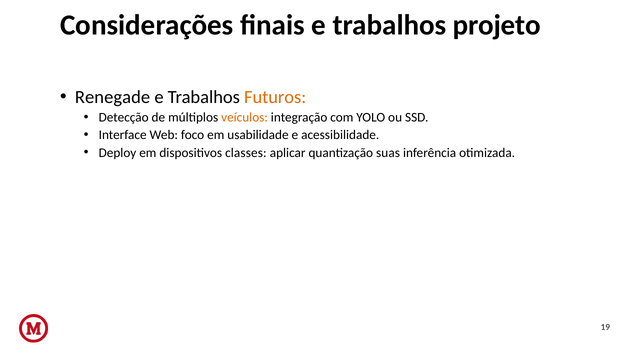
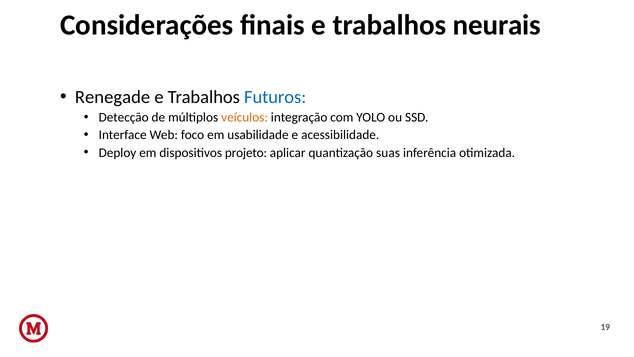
projeto: projeto -> neurais
Futuros colour: orange -> blue
classes: classes -> projeto
